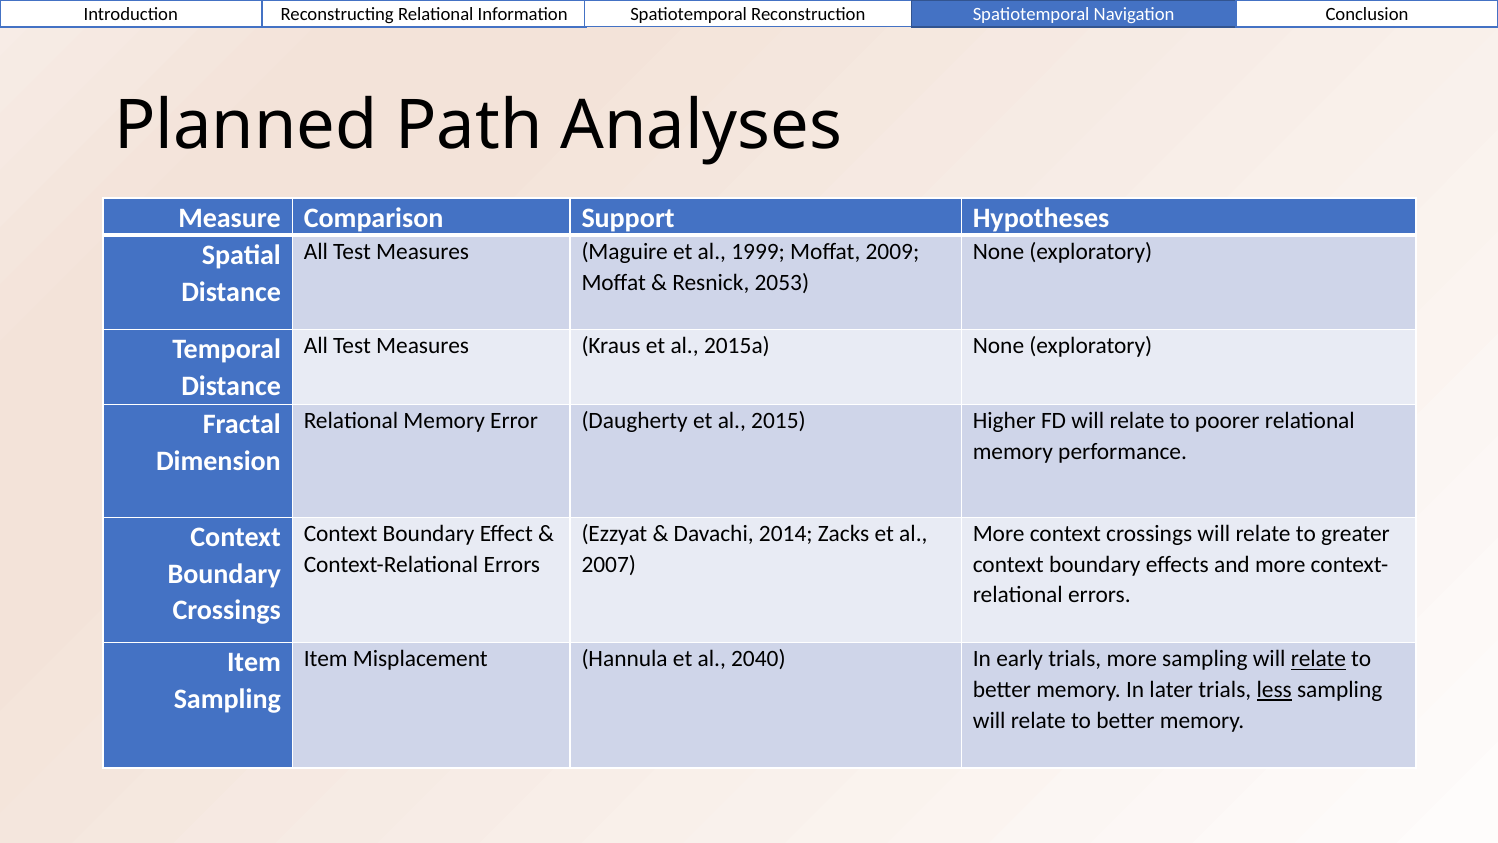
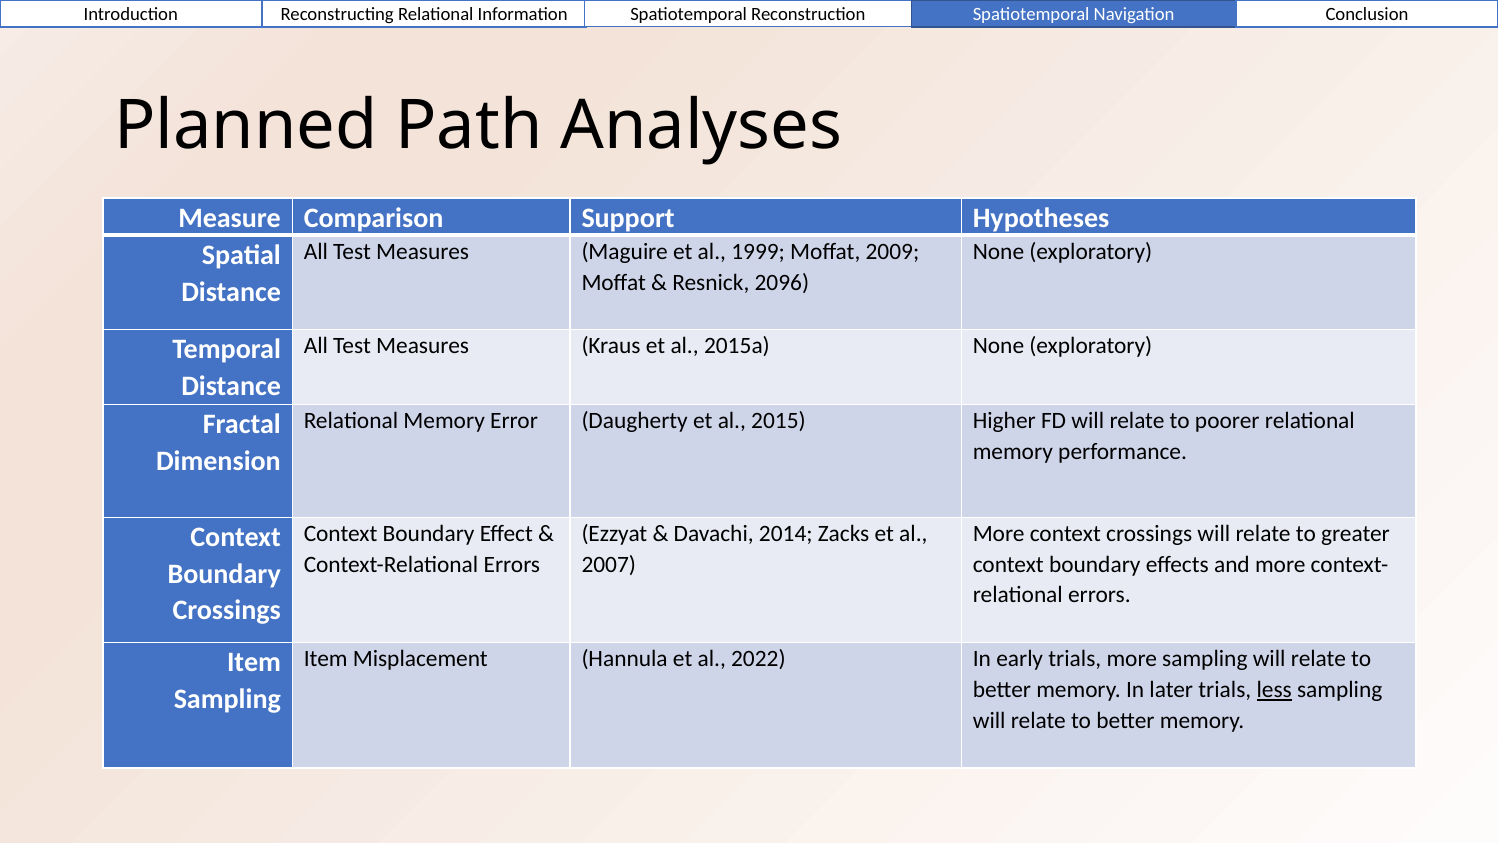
2053: 2053 -> 2096
2040: 2040 -> 2022
relate at (1318, 659) underline: present -> none
